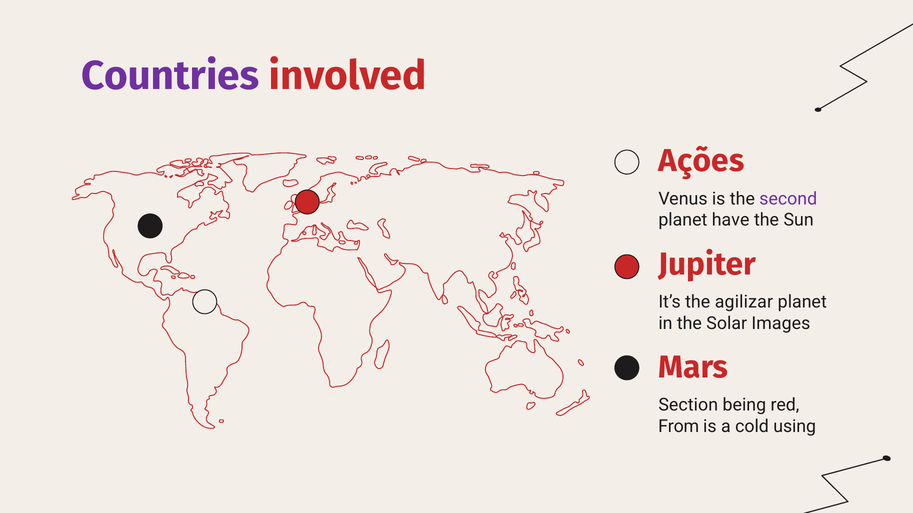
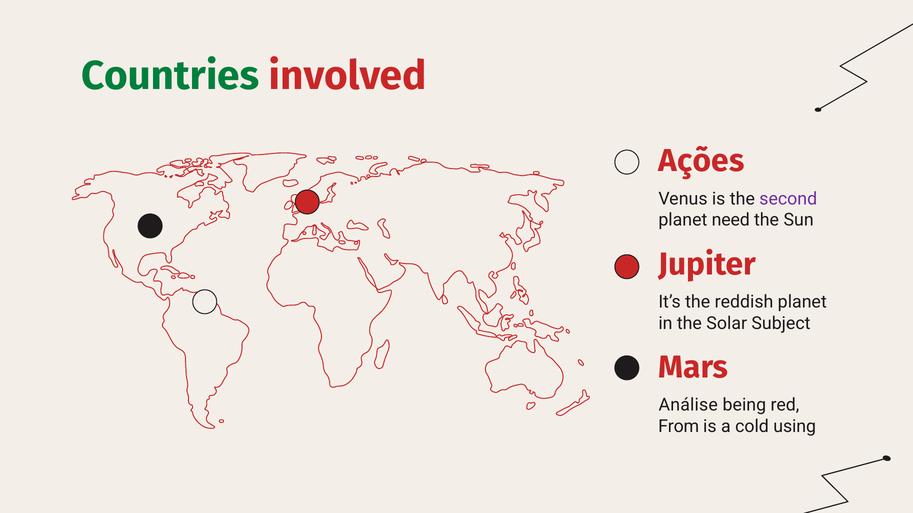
Countries colour: purple -> green
have: have -> need
agilizar: agilizar -> reddish
Images: Images -> Subject
Section: Section -> Análise
